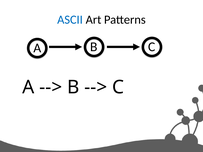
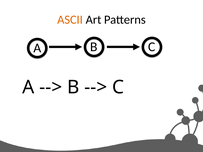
ASCII colour: blue -> orange
